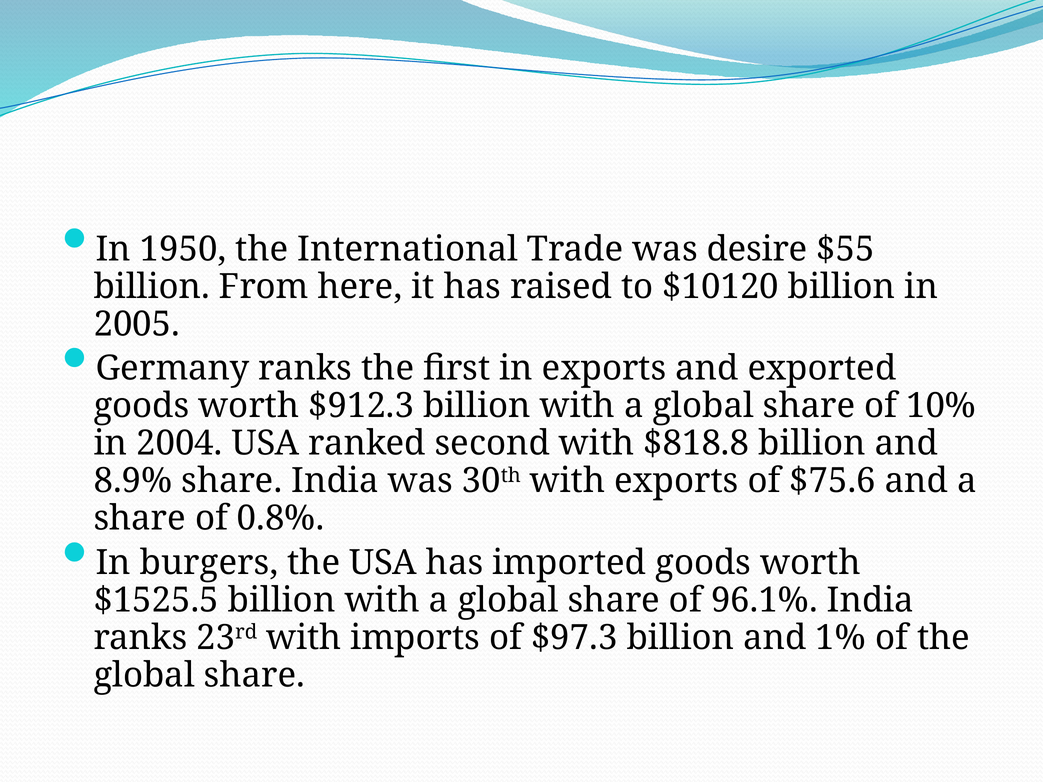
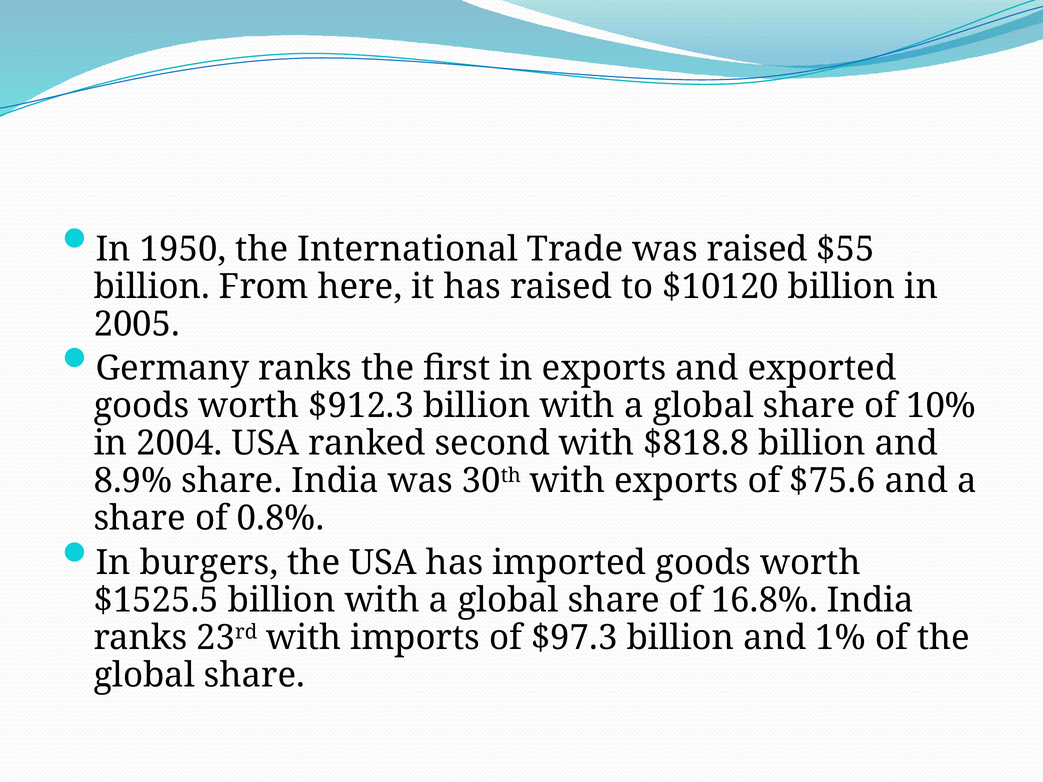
was desire: desire -> raised
96.1%: 96.1% -> 16.8%
